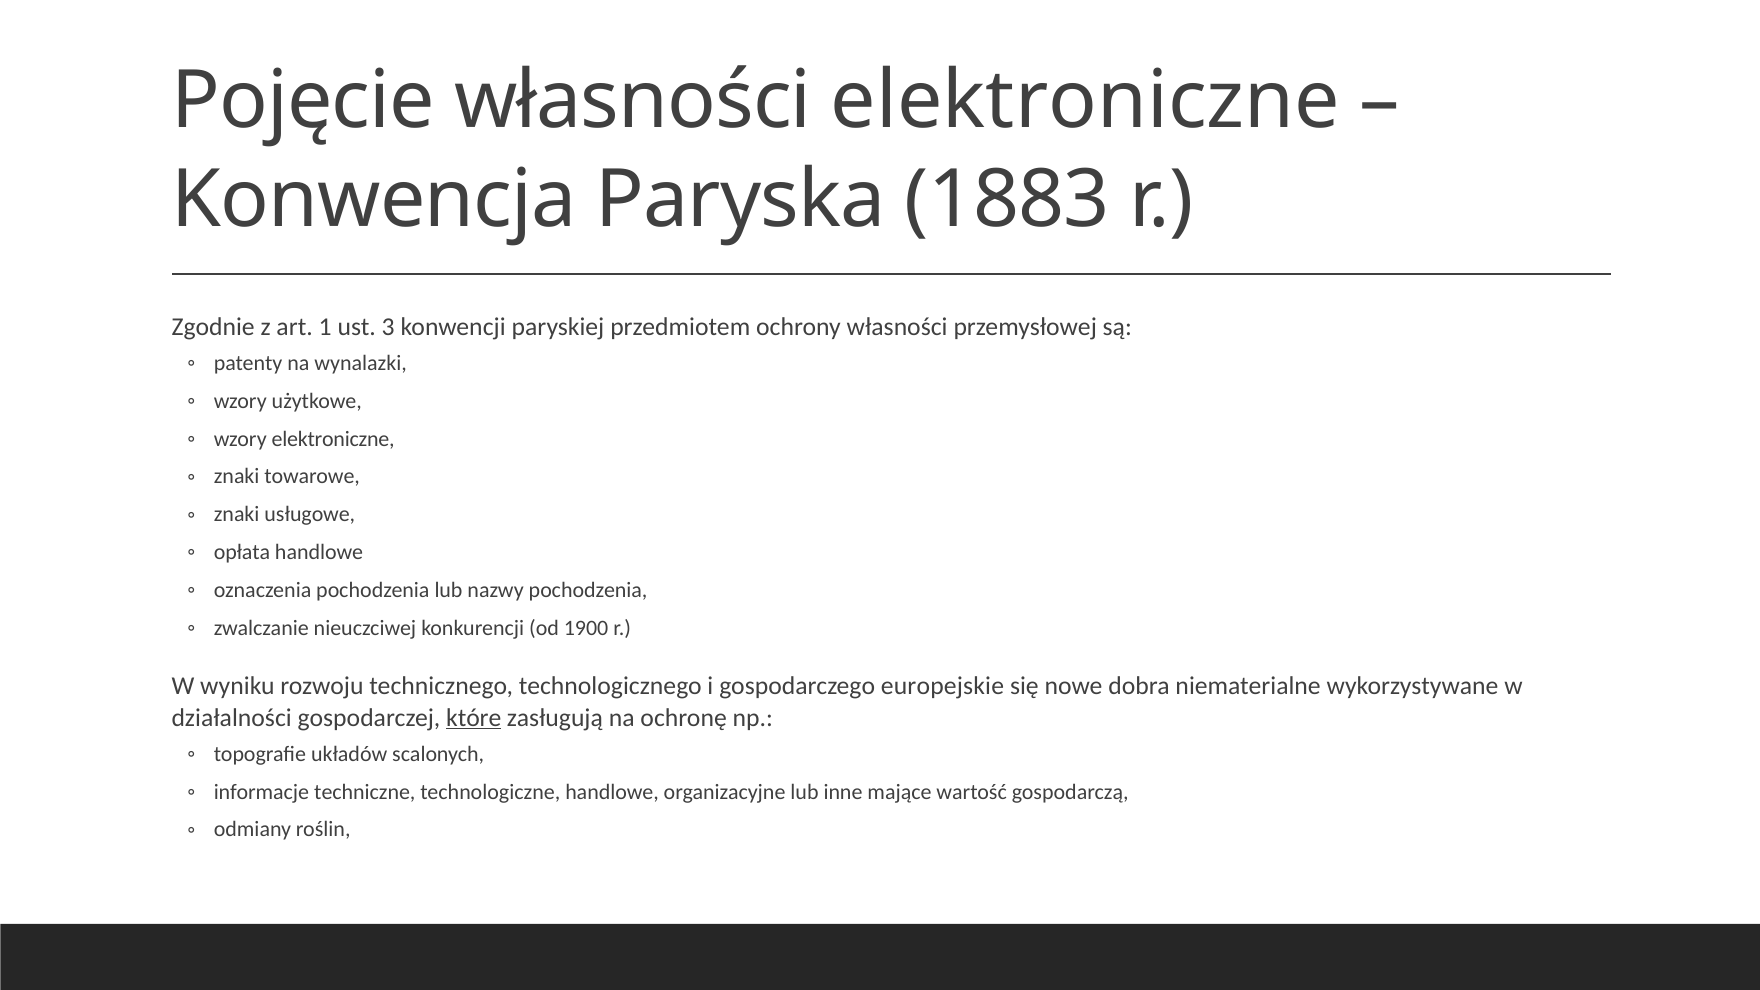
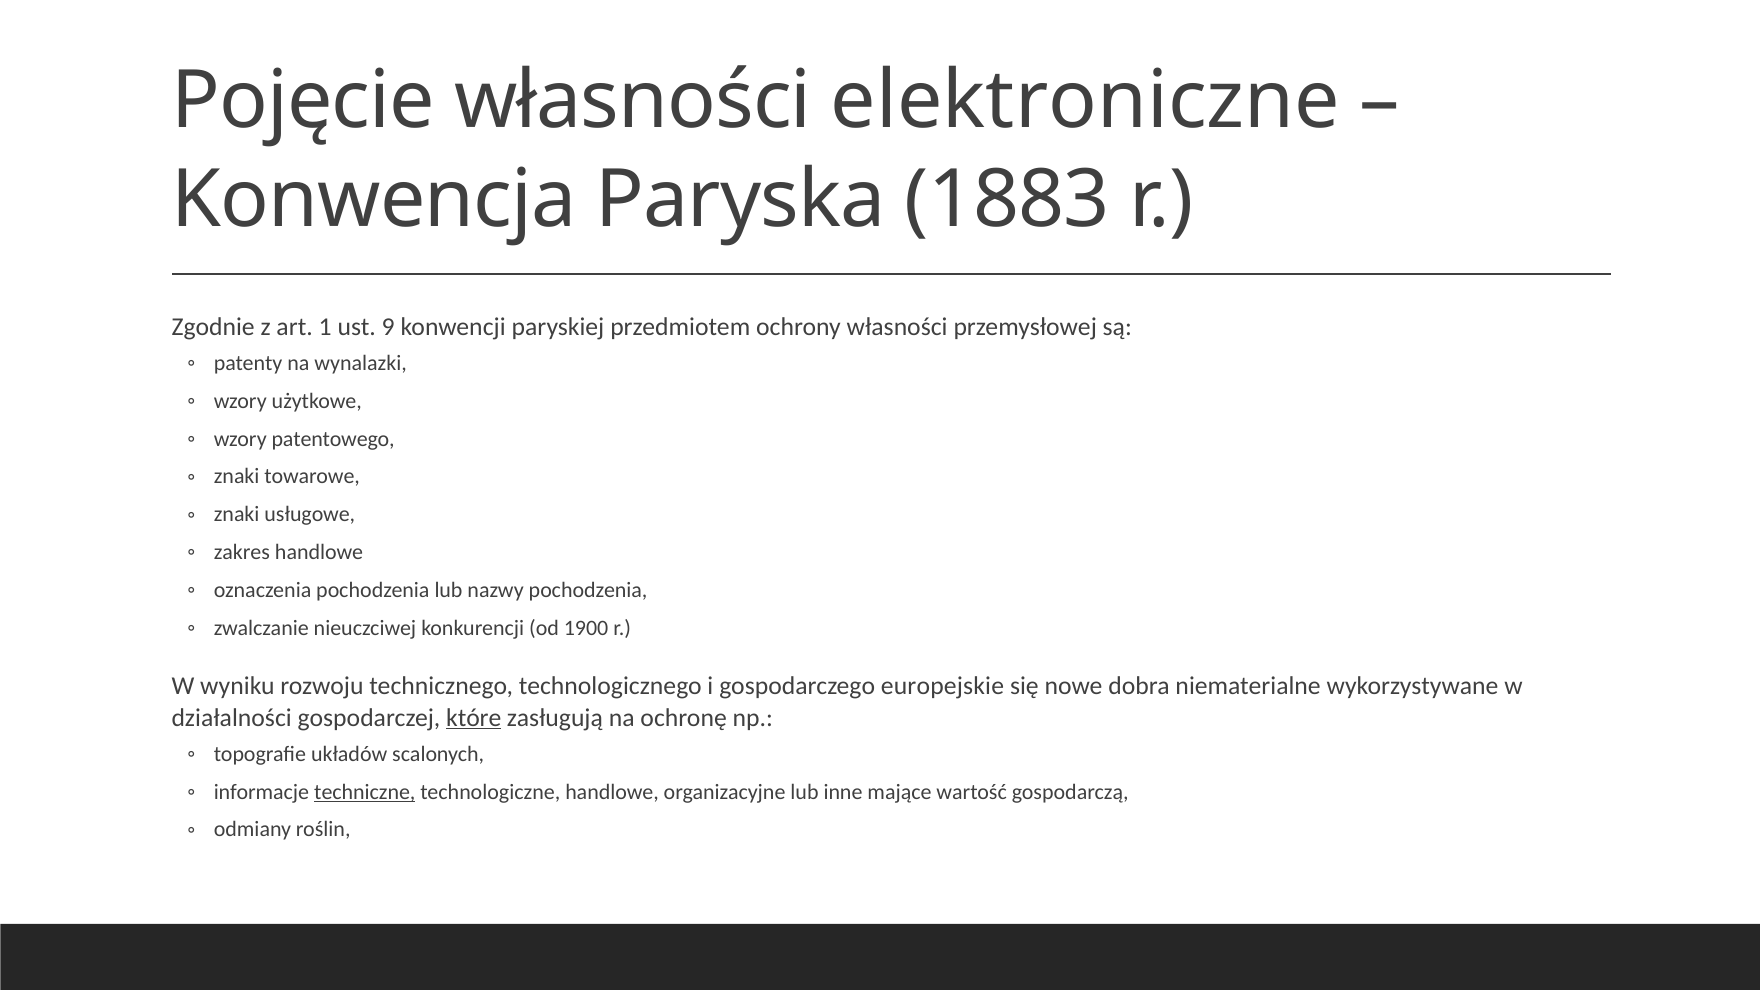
3: 3 -> 9
wzory elektroniczne: elektroniczne -> patentowego
opłata: opłata -> zakres
techniczne underline: none -> present
